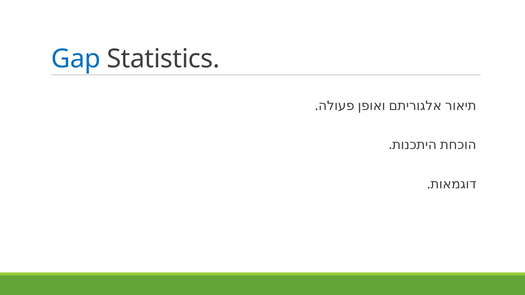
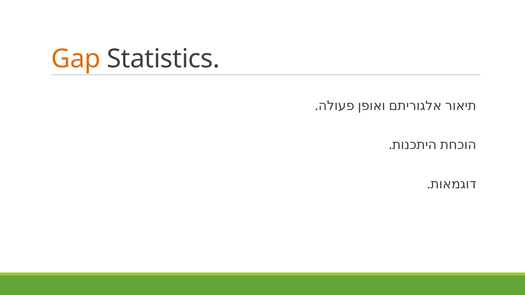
Gap colour: blue -> orange
